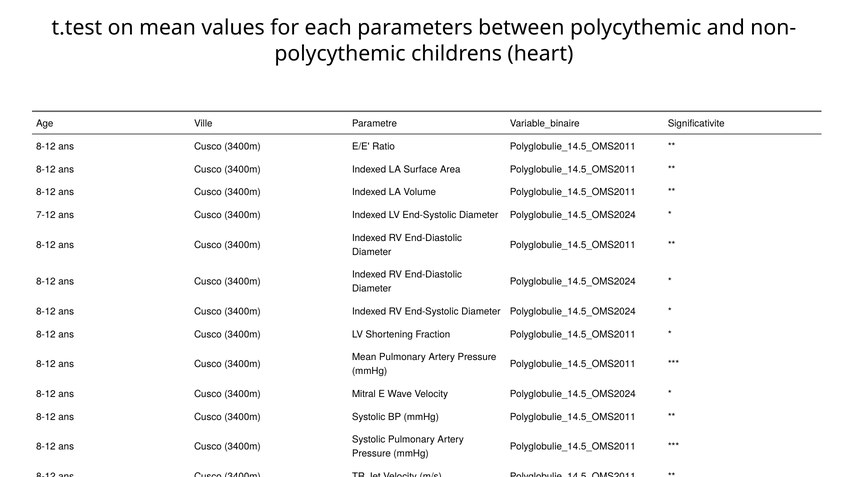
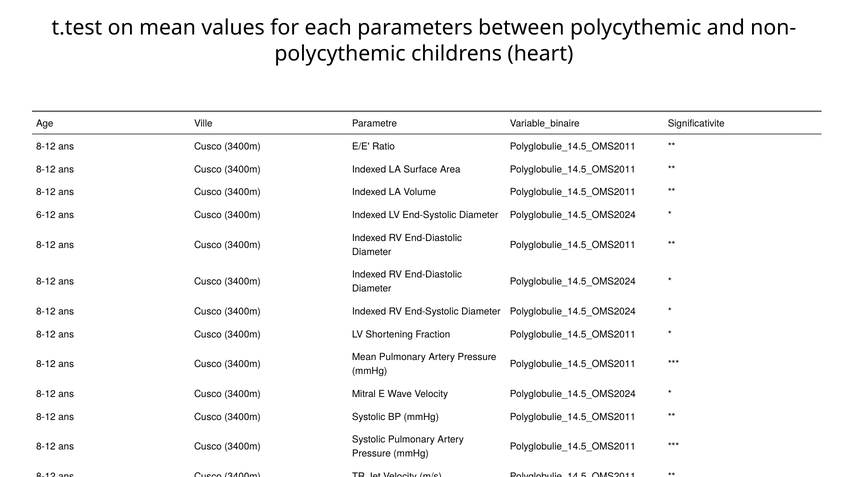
7-12: 7-12 -> 6-12
